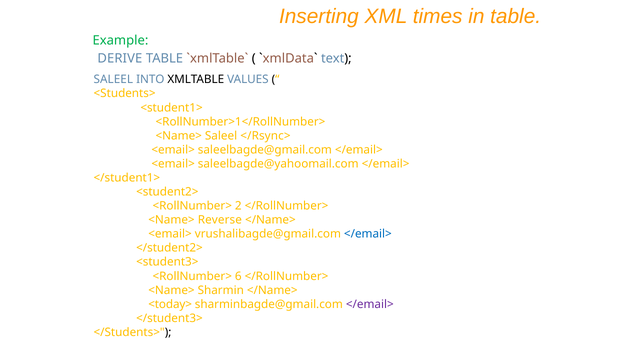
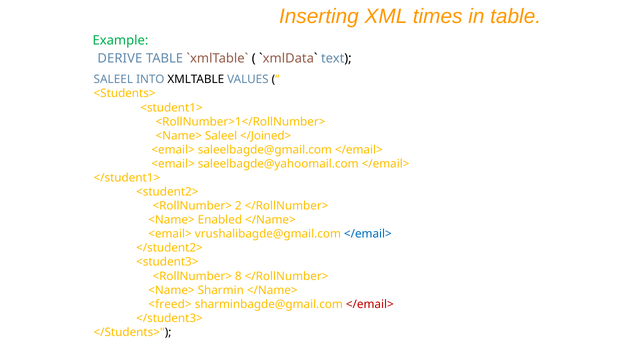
</Rsync>: </Rsync> -> </Joined>
Reverse: Reverse -> Enabled
6: 6 -> 8
<today>: <today> -> <freed>
</email> at (370, 304) colour: purple -> red
